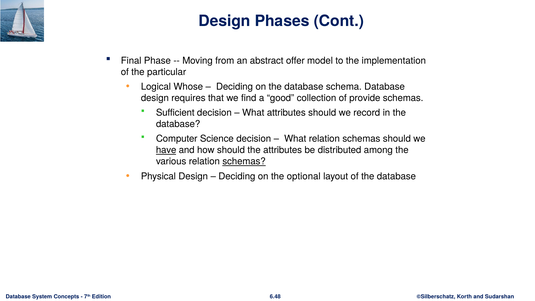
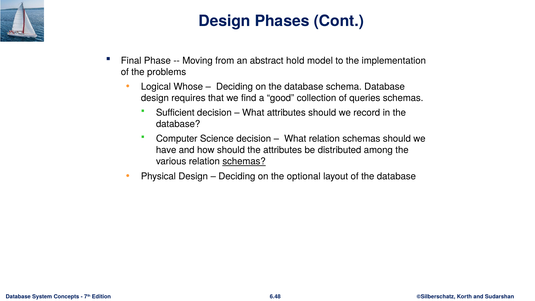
offer: offer -> hold
particular: particular -> problems
provide: provide -> queries
have underline: present -> none
